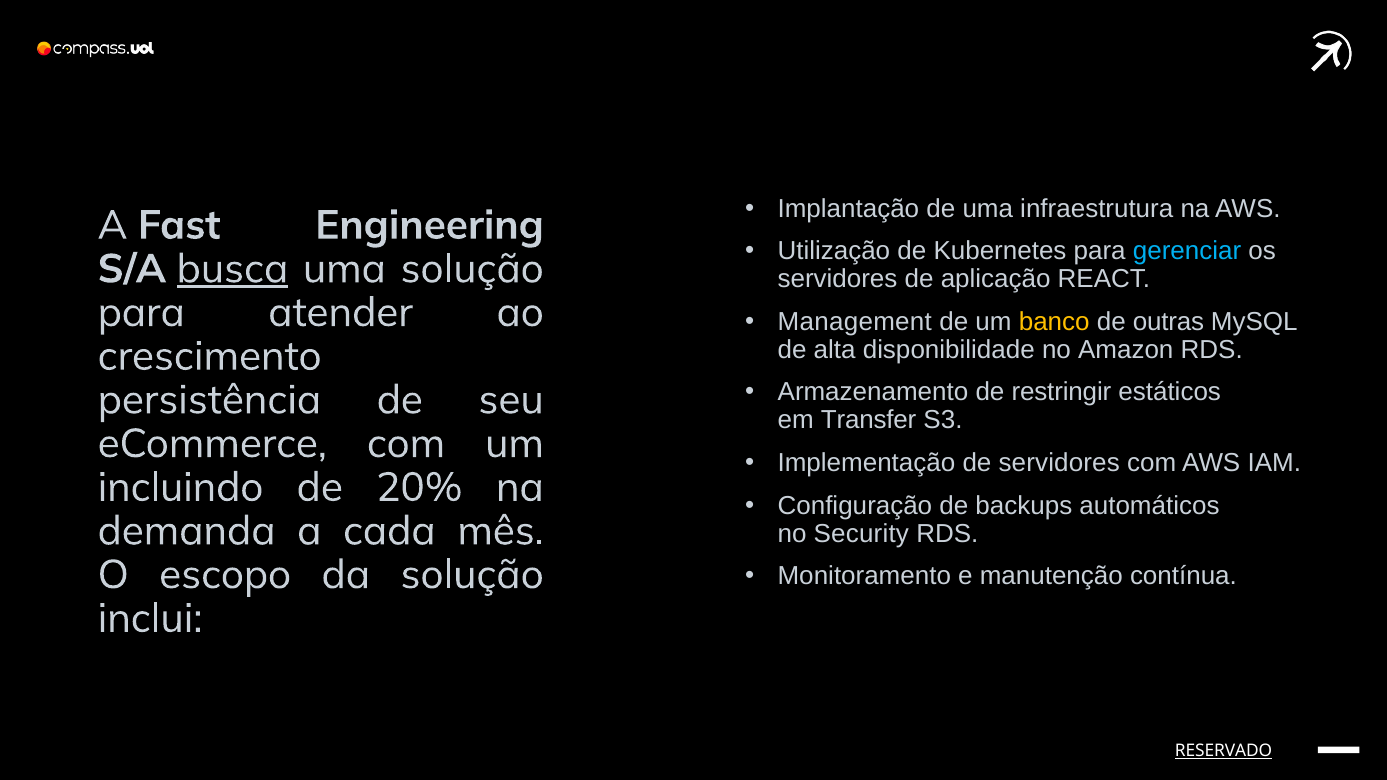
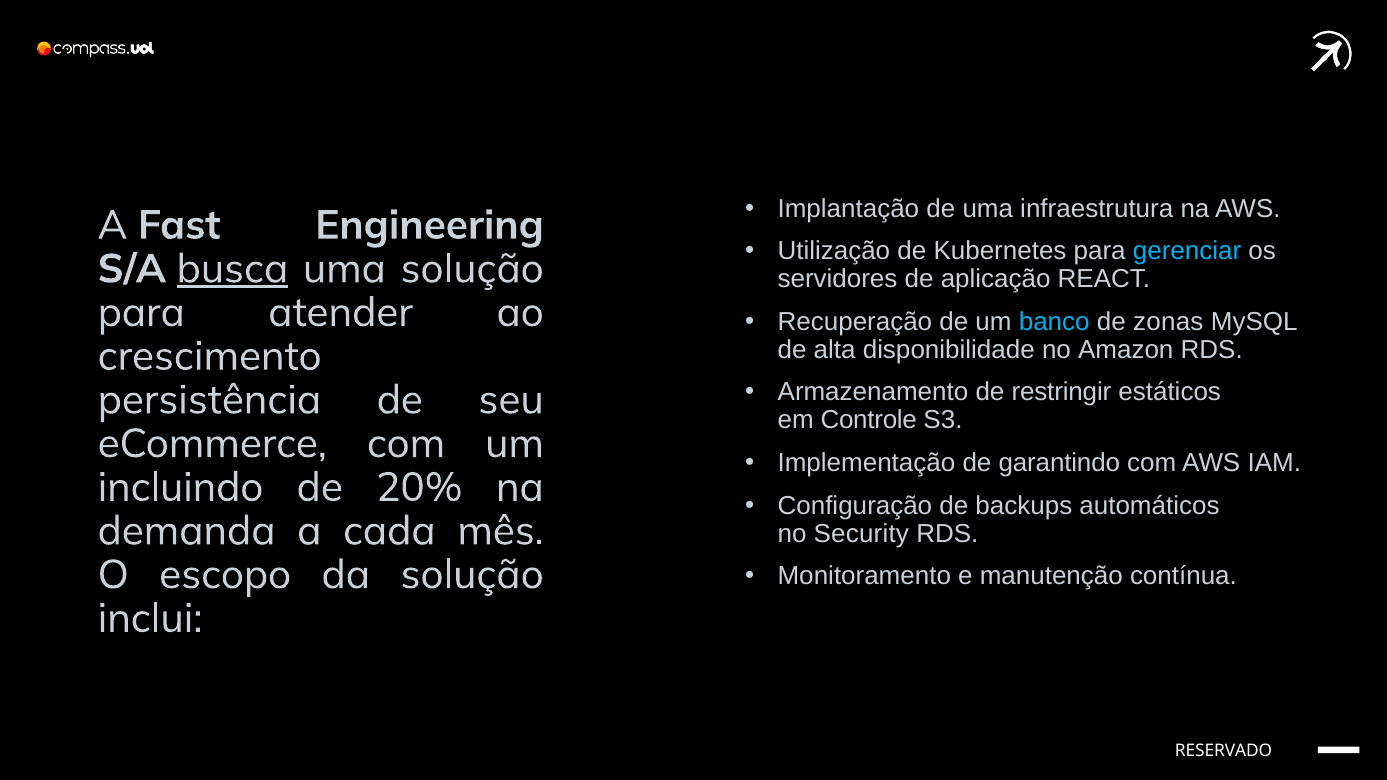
Management: Management -> Recuperação
banco colour: yellow -> light blue
outras: outras -> zonas
Transfer: Transfer -> Controle
de servidores: servidores -> garantindo
RESERVADO underline: present -> none
